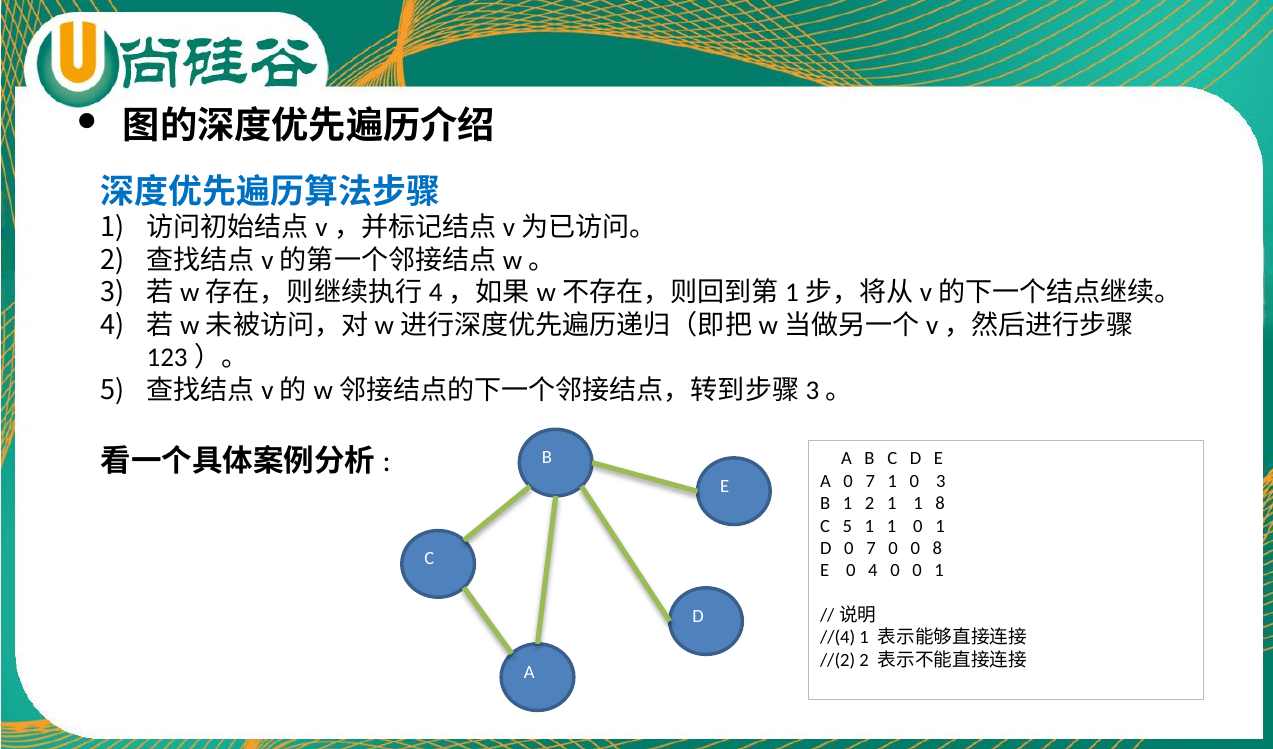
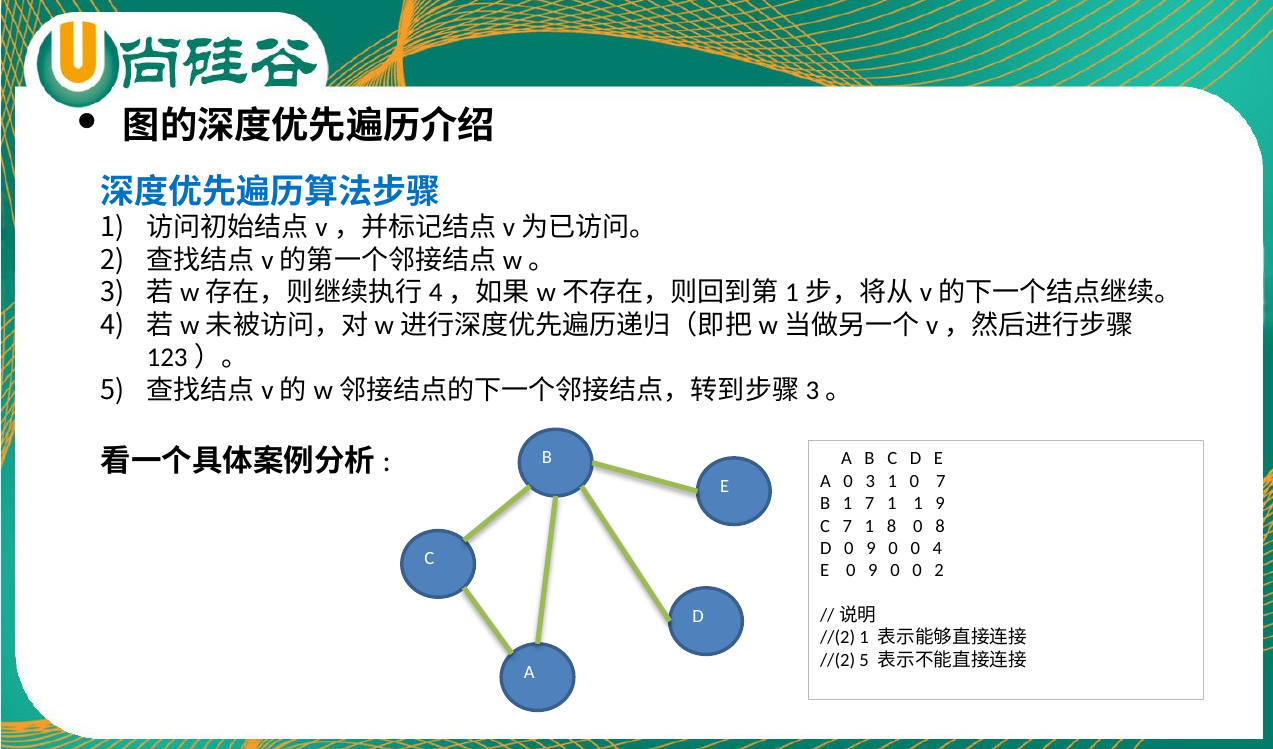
A 0 7: 7 -> 3
0 3: 3 -> 7
1 2: 2 -> 7
1 8: 8 -> 9
C 5: 5 -> 7
1 at (892, 526): 1 -> 8
1 at (940, 526): 1 -> 8
D 0 7: 7 -> 9
0 8: 8 -> 4
E 0 4: 4 -> 9
0 0 1: 1 -> 2
//(4 at (838, 638): //(4 -> //(2
//(2 2: 2 -> 5
